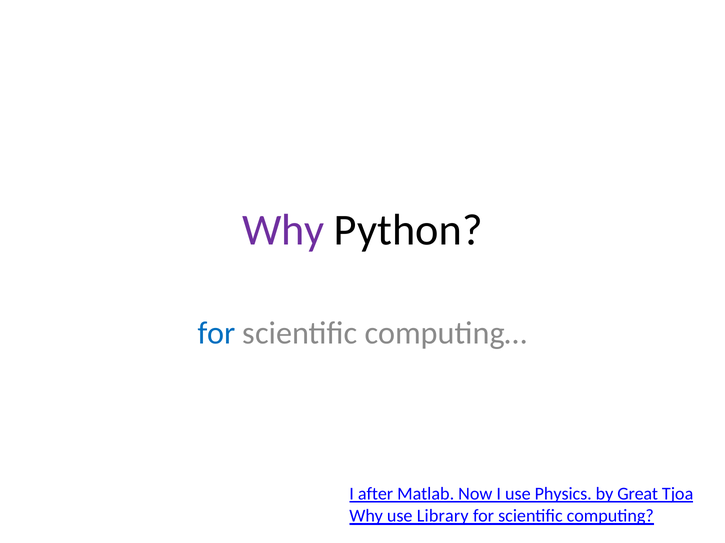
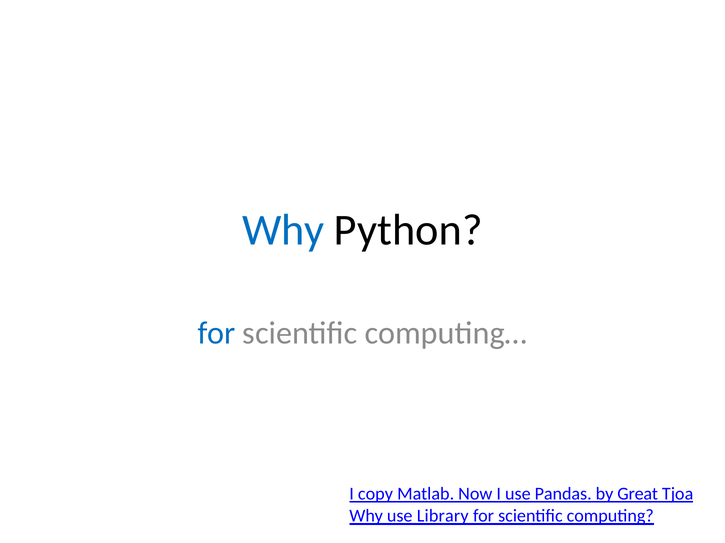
Why at (283, 230) colour: purple -> blue
after: after -> copy
Physics: Physics -> Pandas
